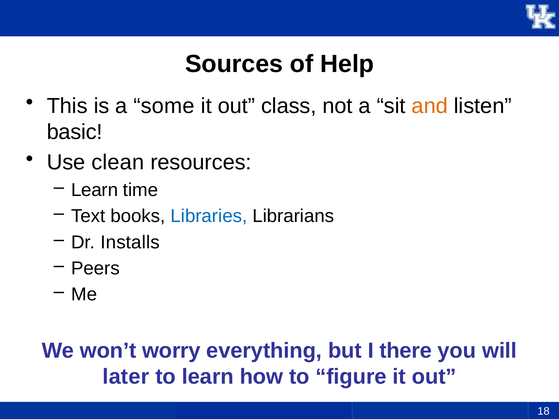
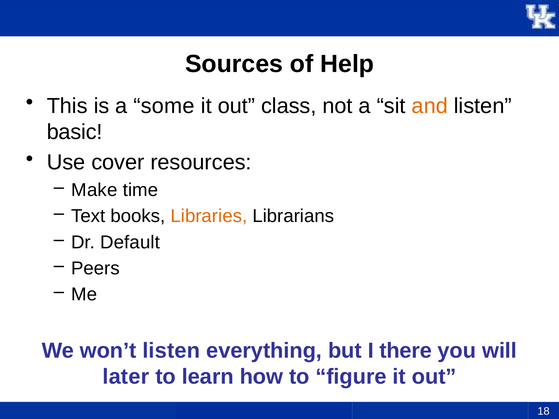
clean: clean -> cover
Learn at (95, 190): Learn -> Make
Libraries colour: blue -> orange
Installs: Installs -> Default
won’t worry: worry -> listen
